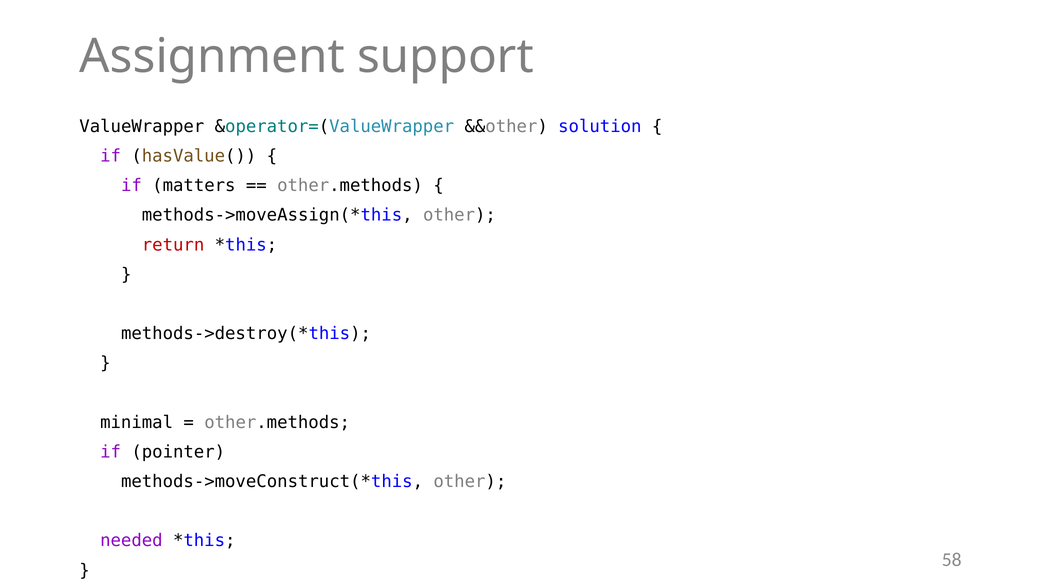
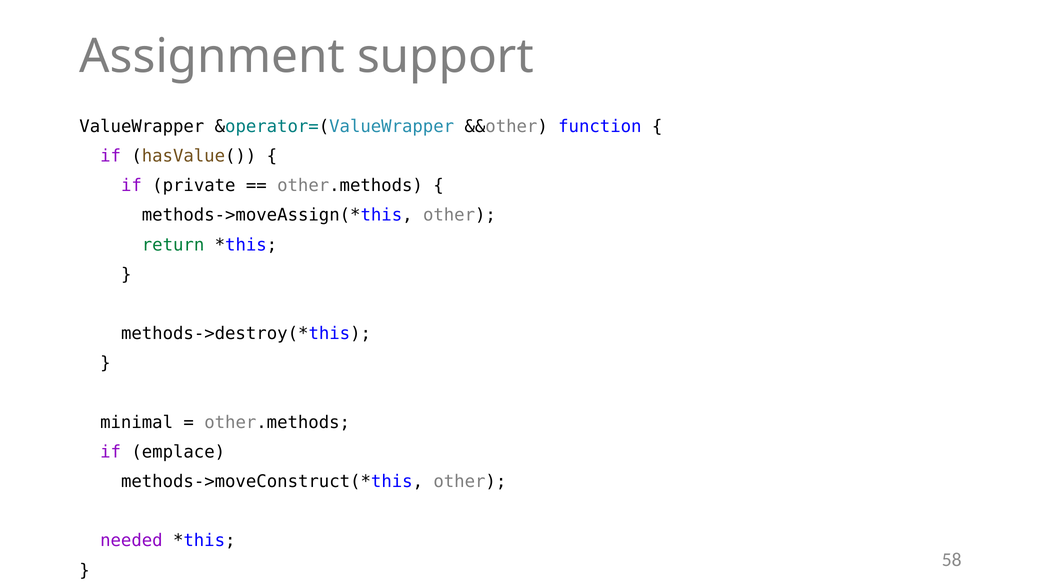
solution: solution -> function
matters: matters -> private
return colour: red -> green
pointer: pointer -> emplace
